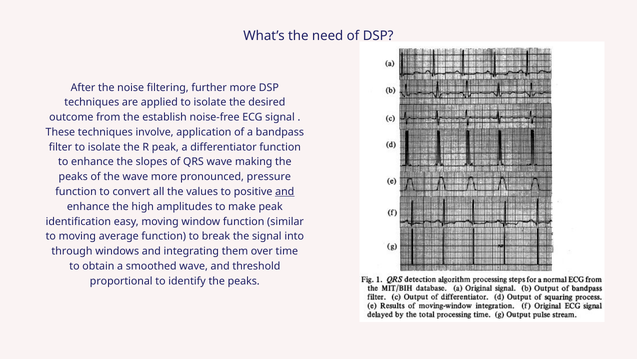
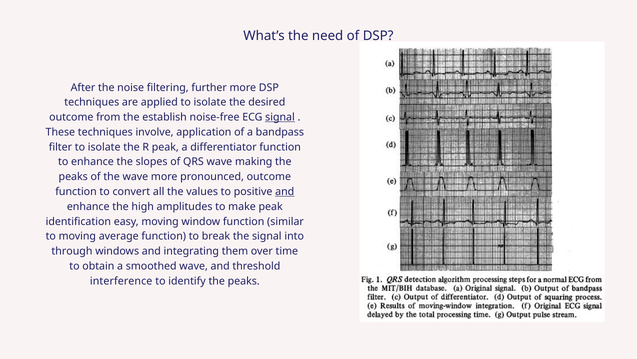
signal at (280, 117) underline: none -> present
pronounced pressure: pressure -> outcome
proportional: proportional -> interference
